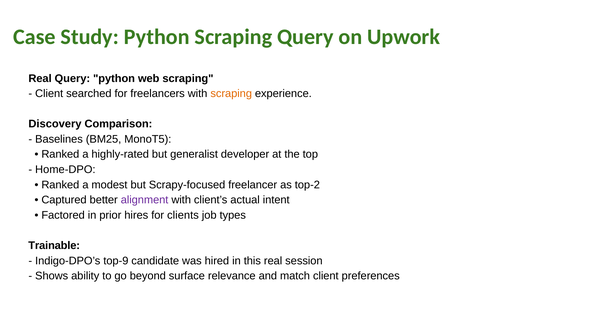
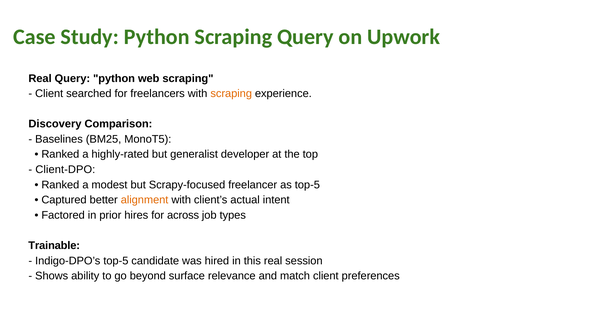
Home-DPO: Home-DPO -> Client-DPO
as top-2: top-2 -> top-5
alignment colour: purple -> orange
clients: clients -> across
Indigo-DPO’s top-9: top-9 -> top-5
